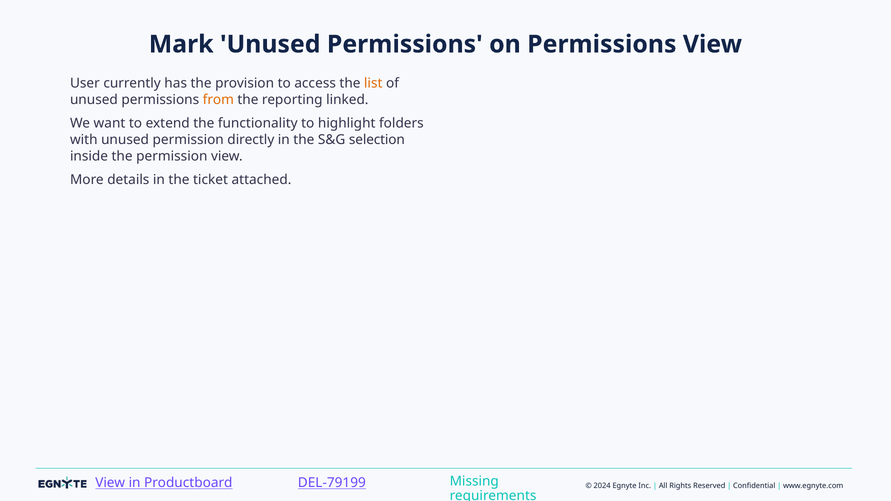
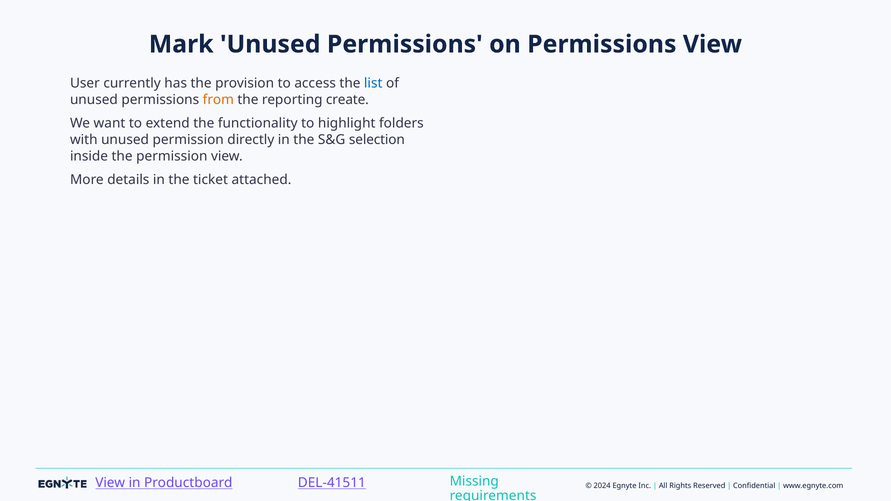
list colour: orange -> blue
linked: linked -> create
DEL-79199: DEL-79199 -> DEL-41511
